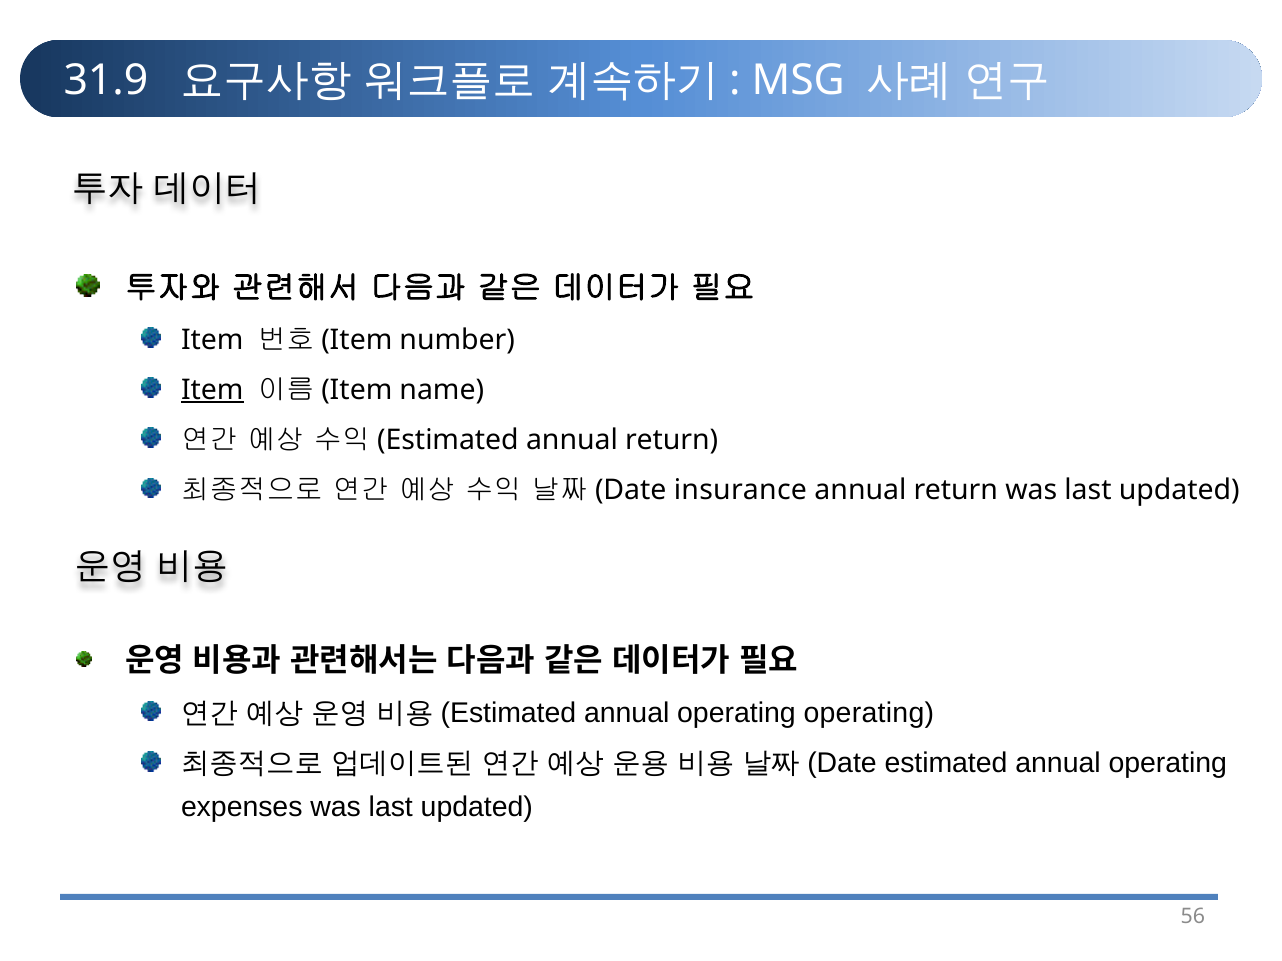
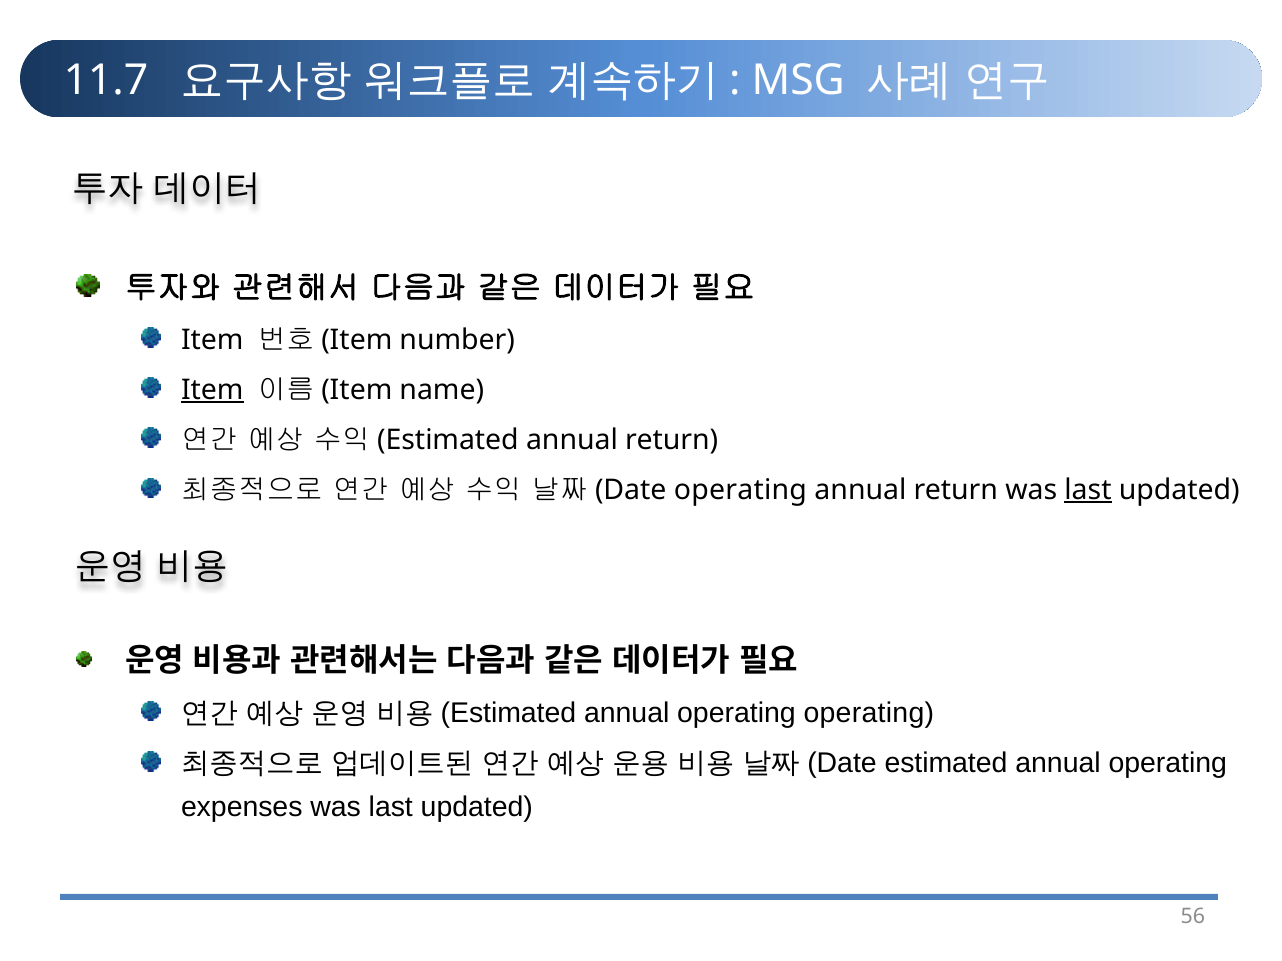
31.9: 31.9 -> 11.7
insurance at (740, 490): insurance -> operating
last at (1088, 490) underline: none -> present
